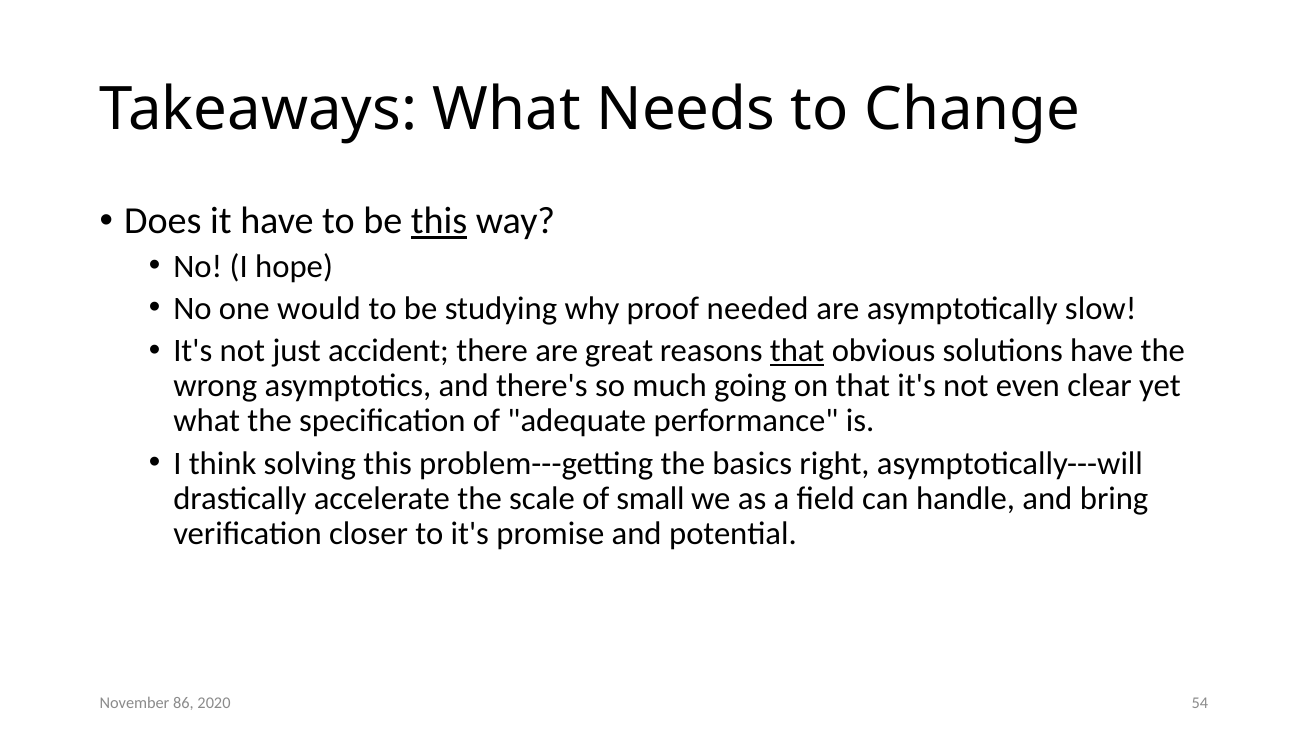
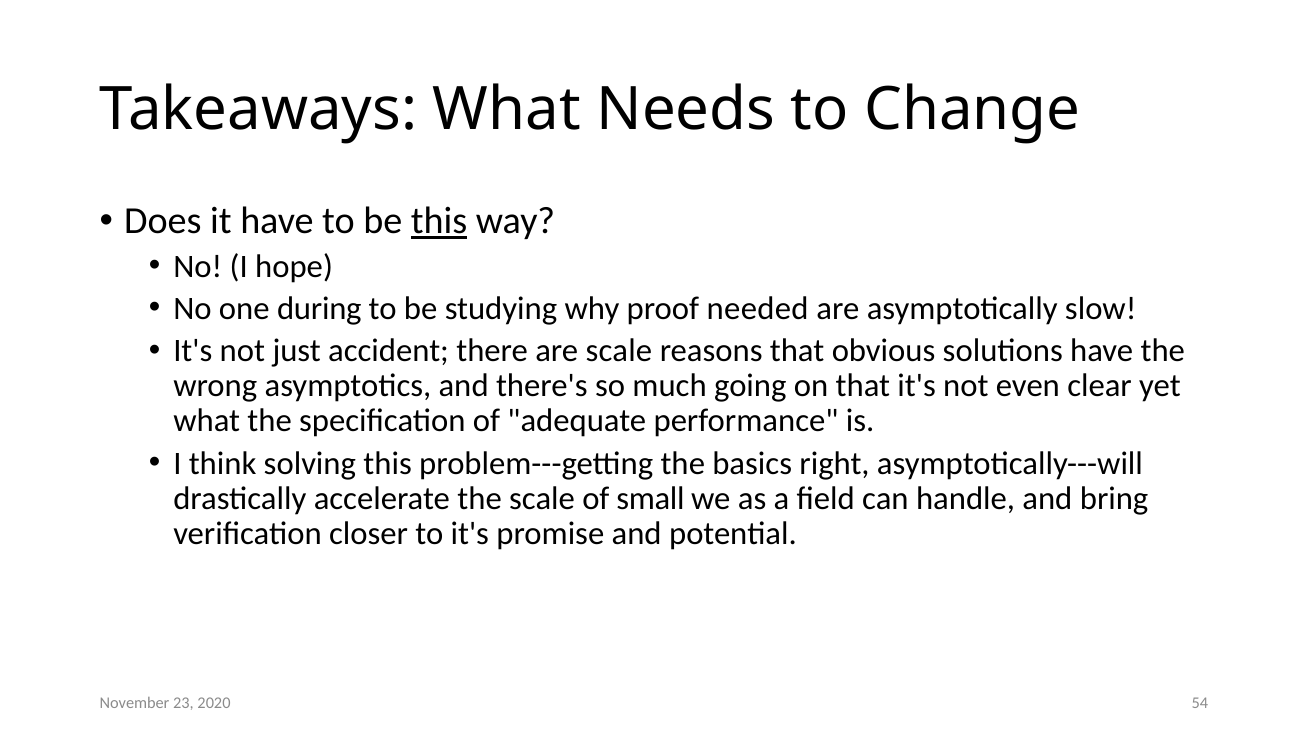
would: would -> during
are great: great -> scale
that at (797, 350) underline: present -> none
86: 86 -> 23
